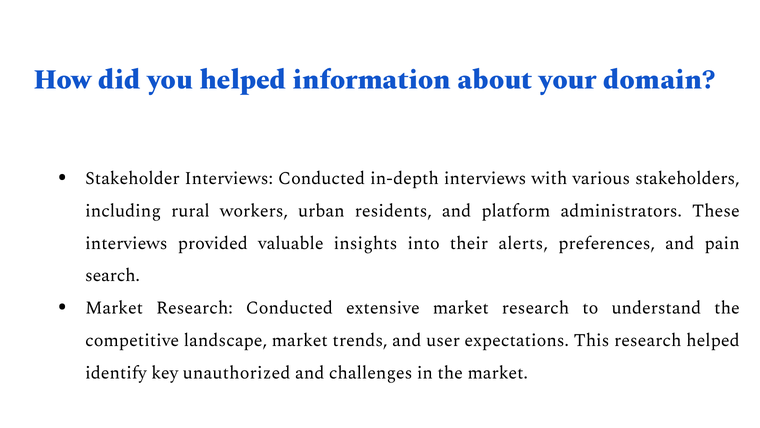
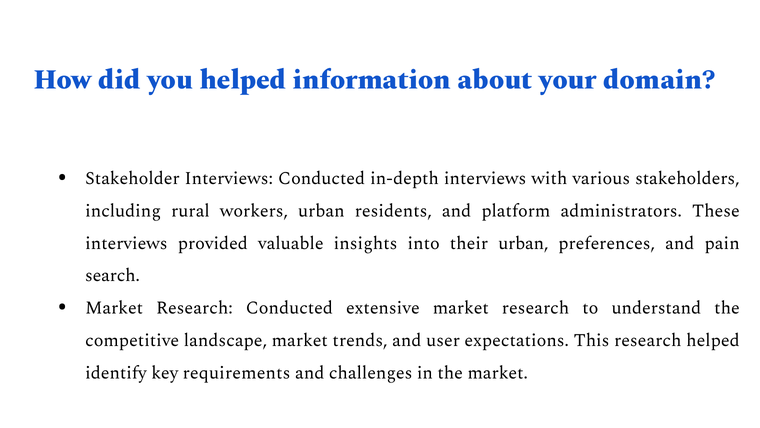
their alerts: alerts -> urban
unauthorized: unauthorized -> requirements
